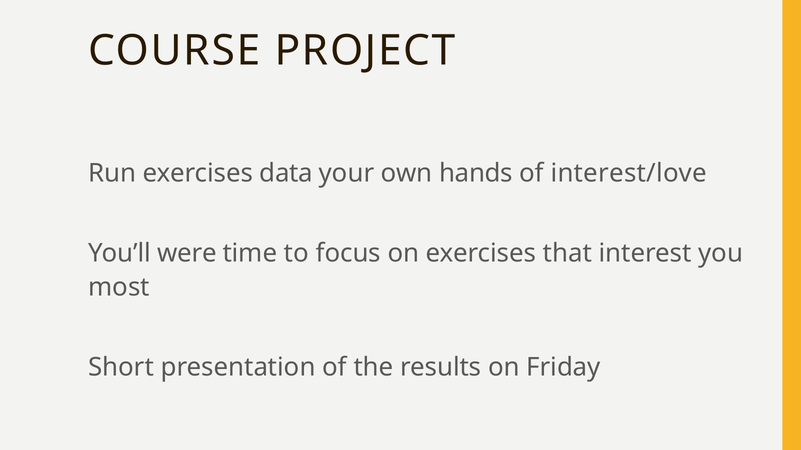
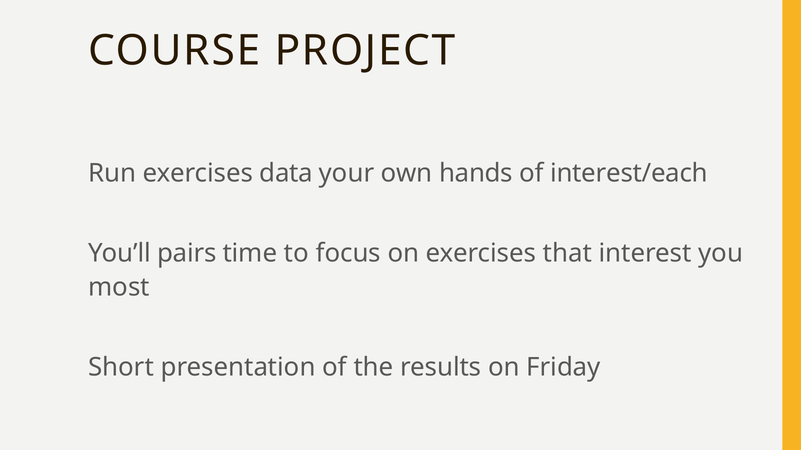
interest/love: interest/love -> interest/each
were: were -> pairs
